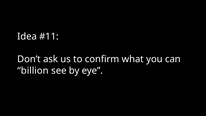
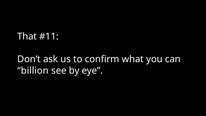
Idea: Idea -> That
